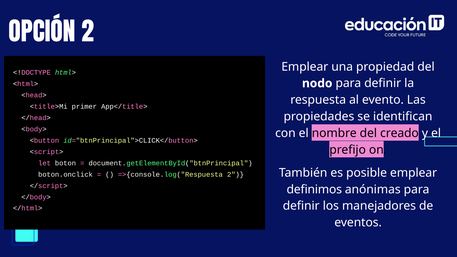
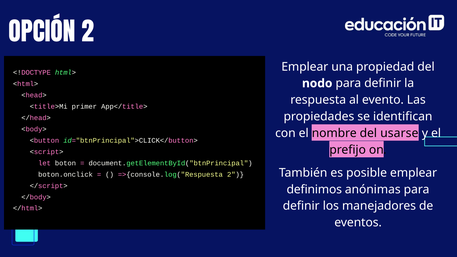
creado: creado -> usarse
